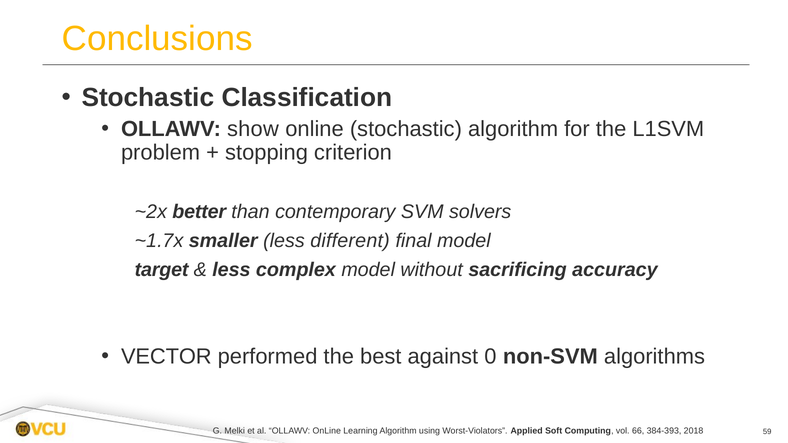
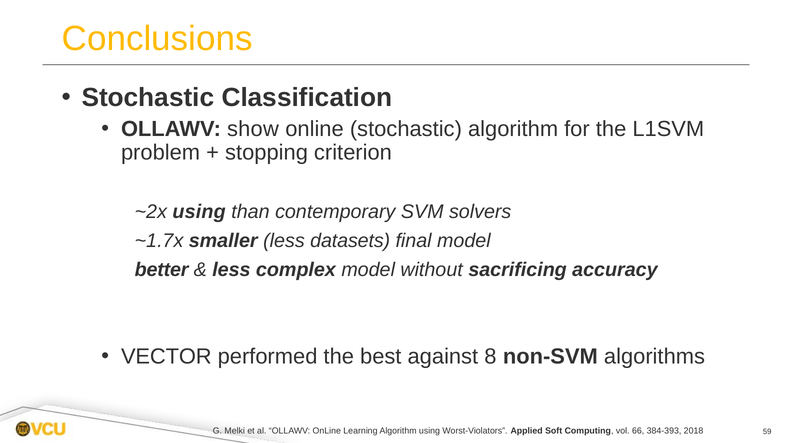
~2x better: better -> using
different: different -> datasets
target: target -> better
0: 0 -> 8
